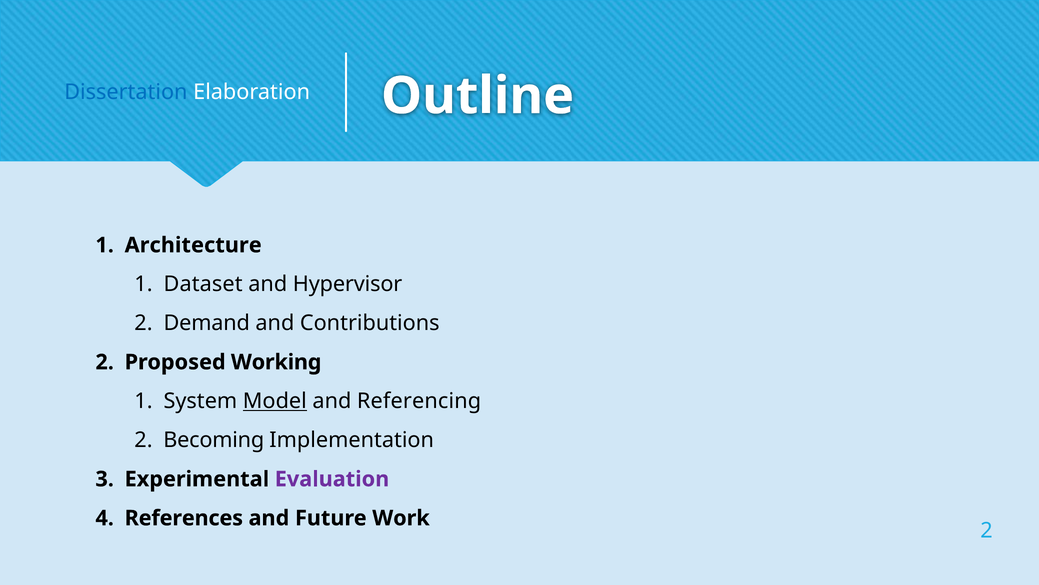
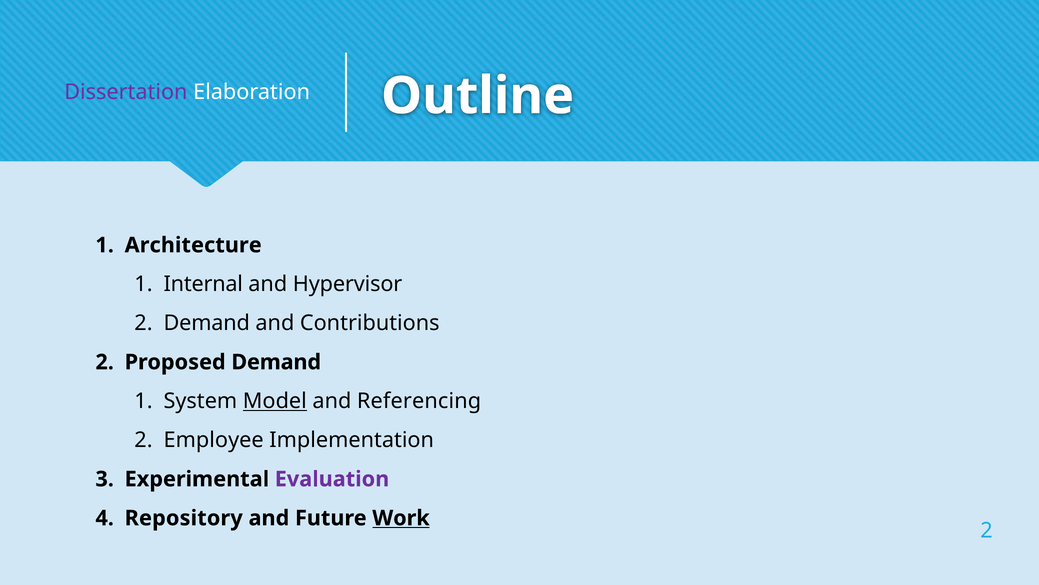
Dissertation colour: blue -> purple
Dataset: Dataset -> Internal
Proposed Working: Working -> Demand
Becoming: Becoming -> Employee
References: References -> Repository
Work underline: none -> present
